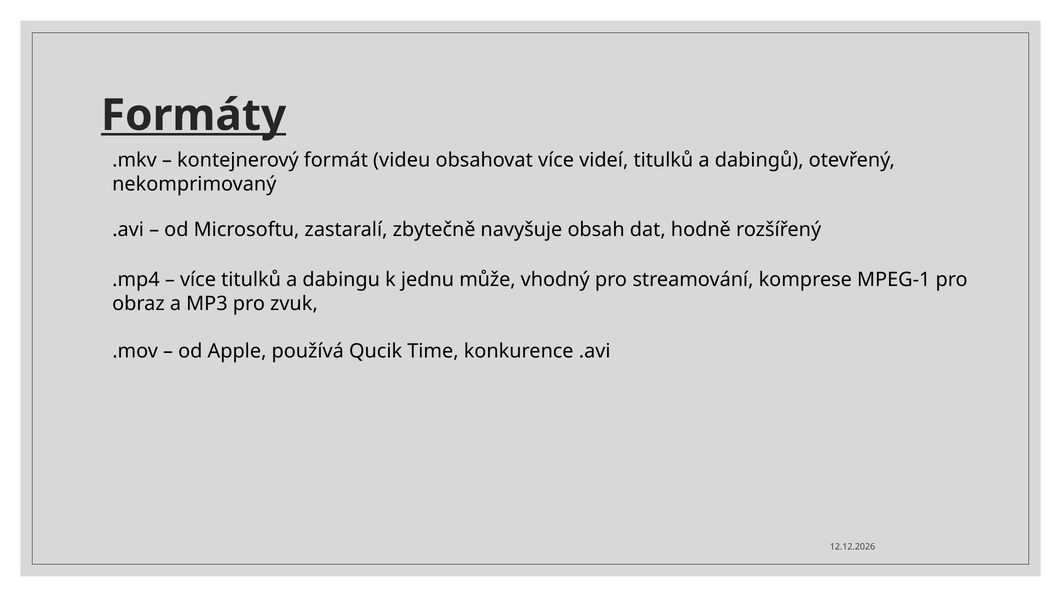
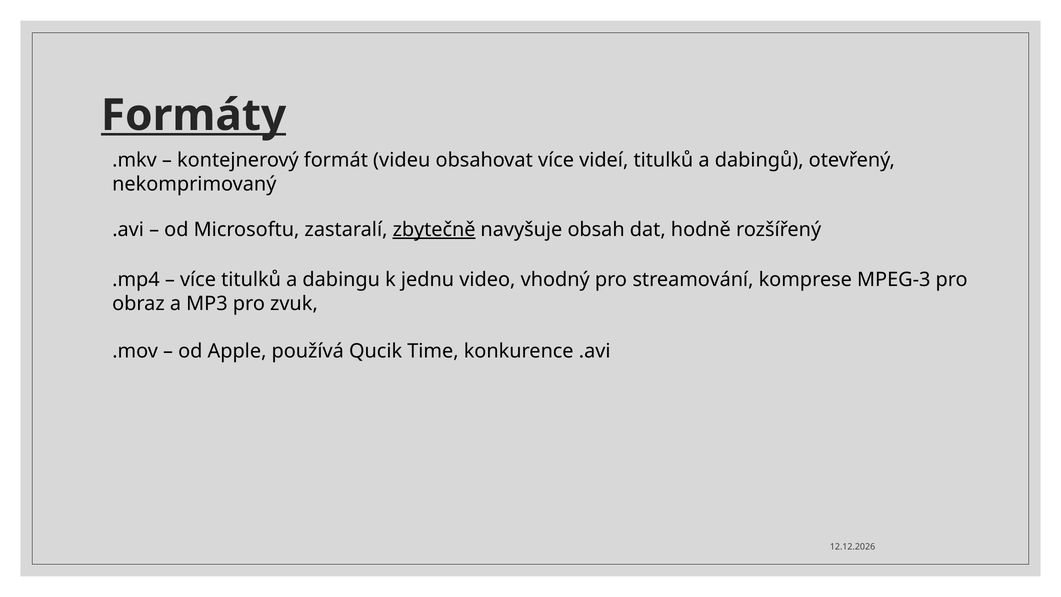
zbytečně underline: none -> present
může: může -> video
MPEG-1: MPEG-1 -> MPEG-3
